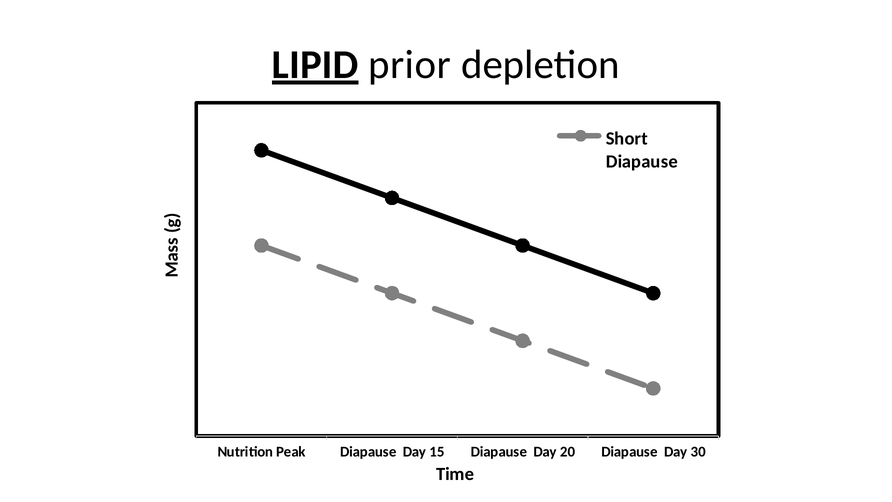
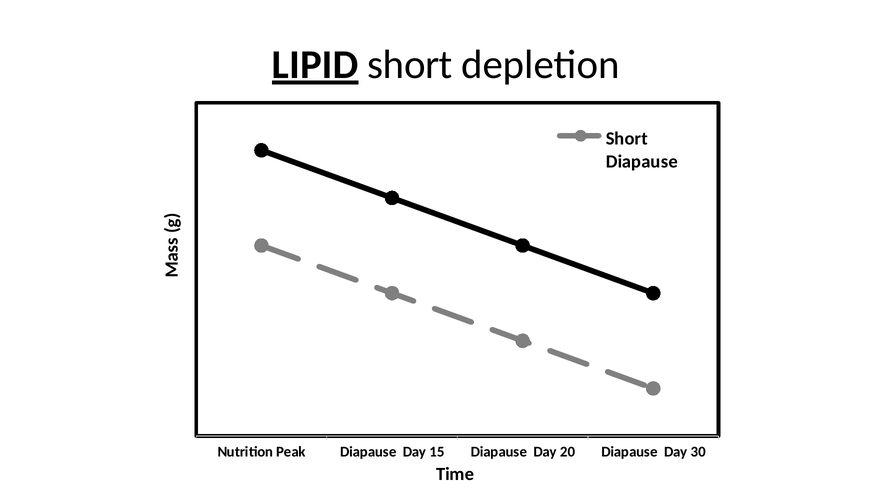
prior at (410, 65): prior -> short
